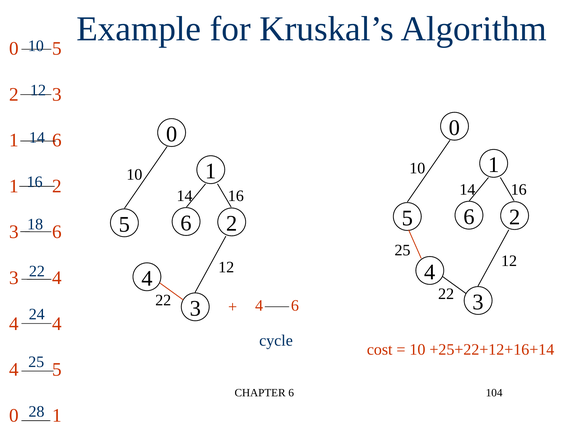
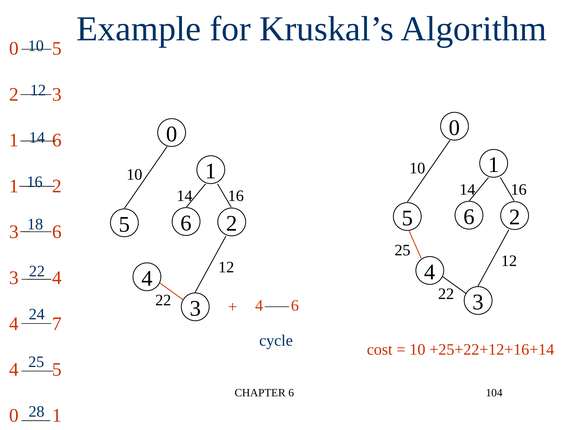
4 at (57, 324): 4 -> 7
